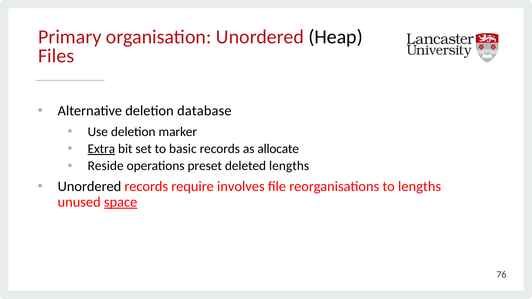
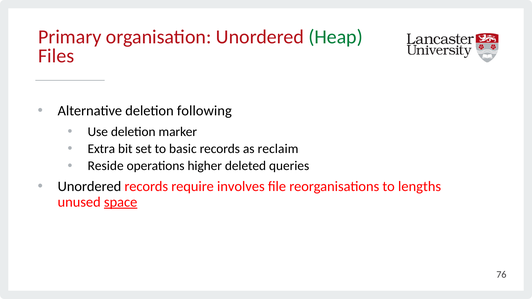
Heap colour: black -> green
database: database -> following
Extra underline: present -> none
allocate: allocate -> reclaim
preset: preset -> higher
deleted lengths: lengths -> queries
